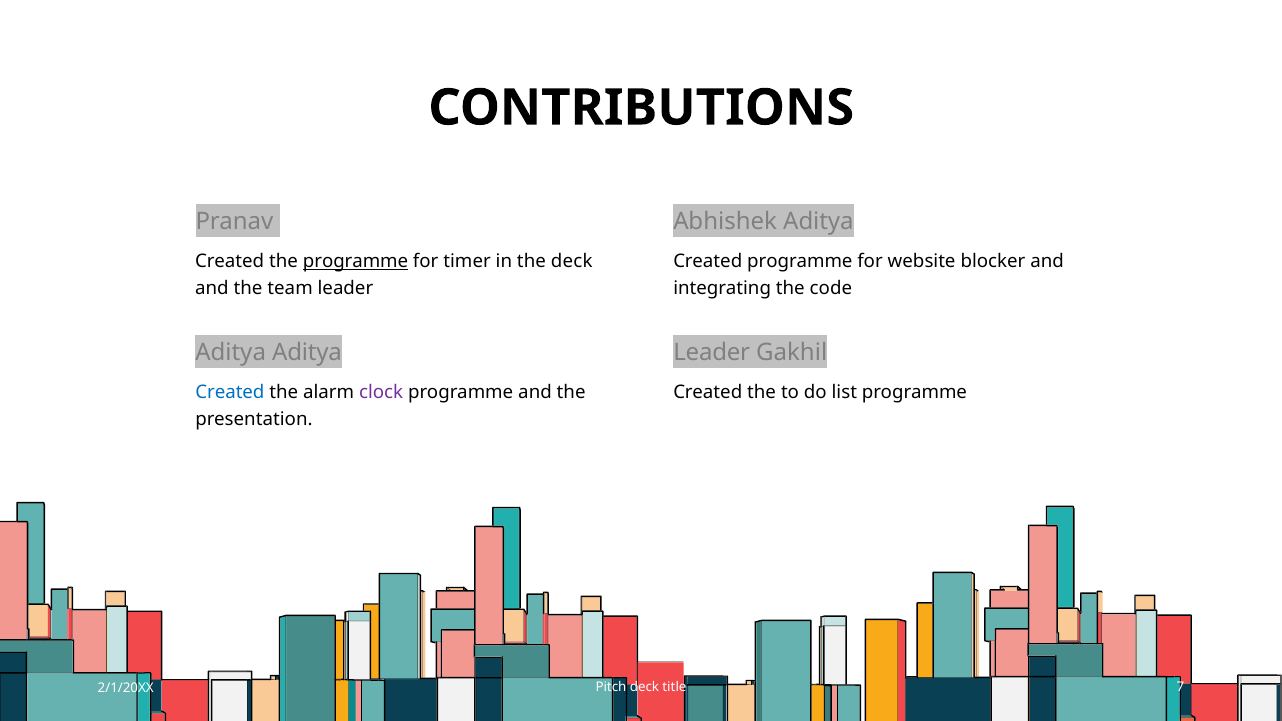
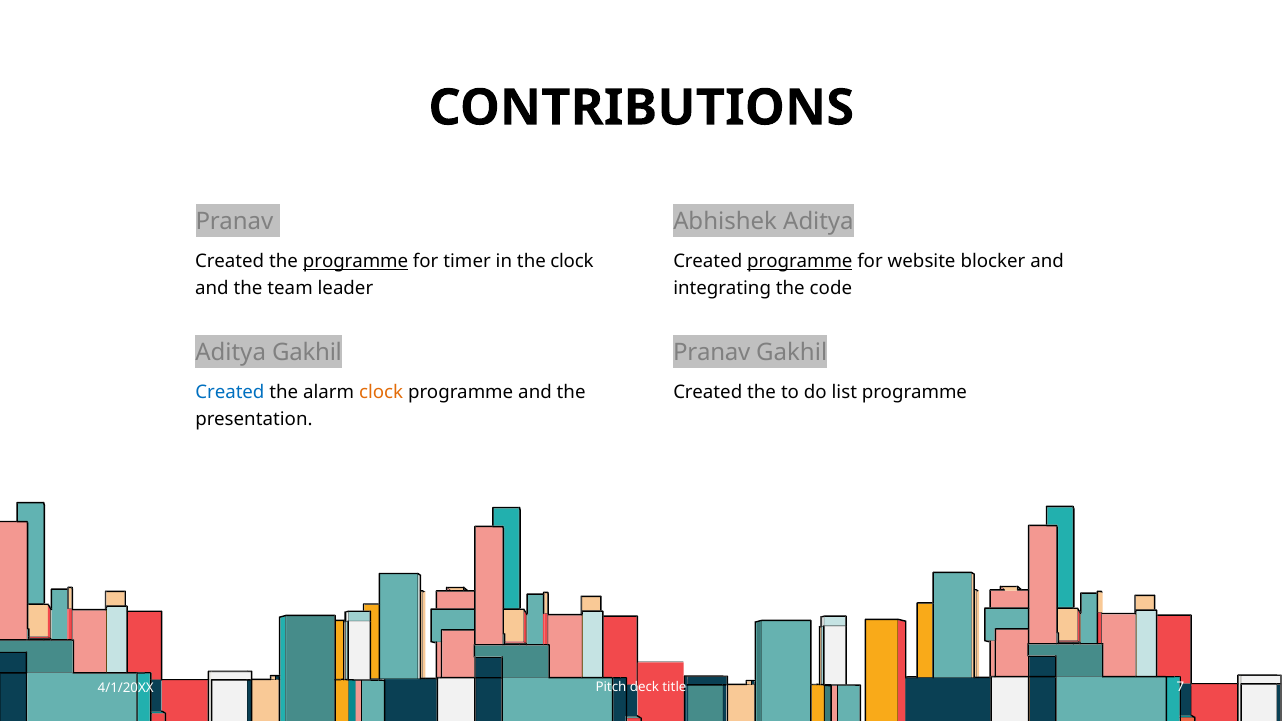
programme at (800, 261) underline: none -> present
the deck: deck -> clock
Aditya Aditya: Aditya -> Gakhil
Leader at (712, 353): Leader -> Pranav
clock at (381, 393) colour: purple -> orange
2/1/20XX: 2/1/20XX -> 4/1/20XX
